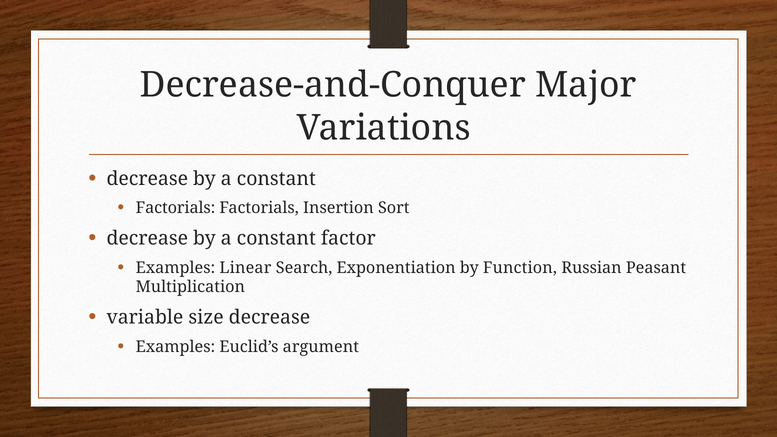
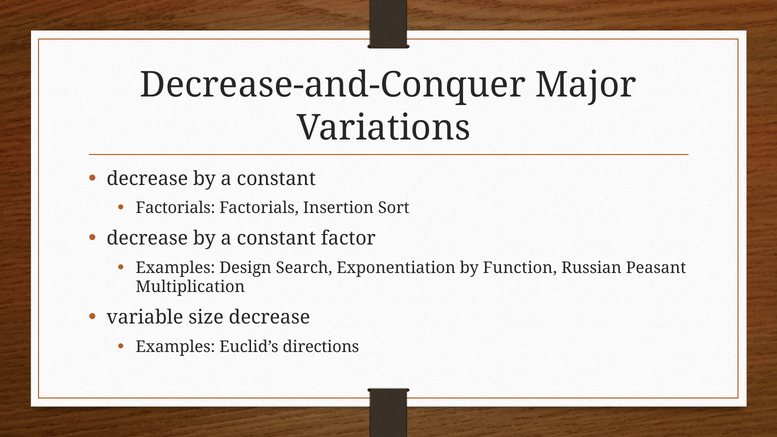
Linear: Linear -> Design
argument: argument -> directions
